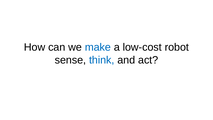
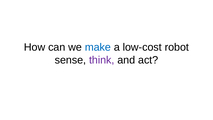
think colour: blue -> purple
